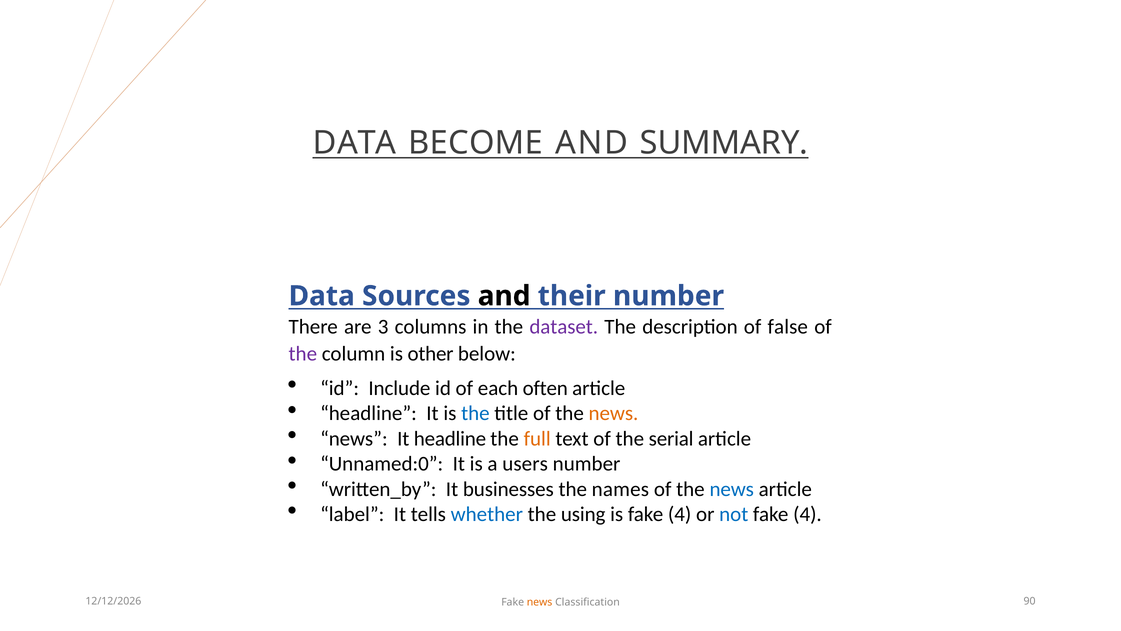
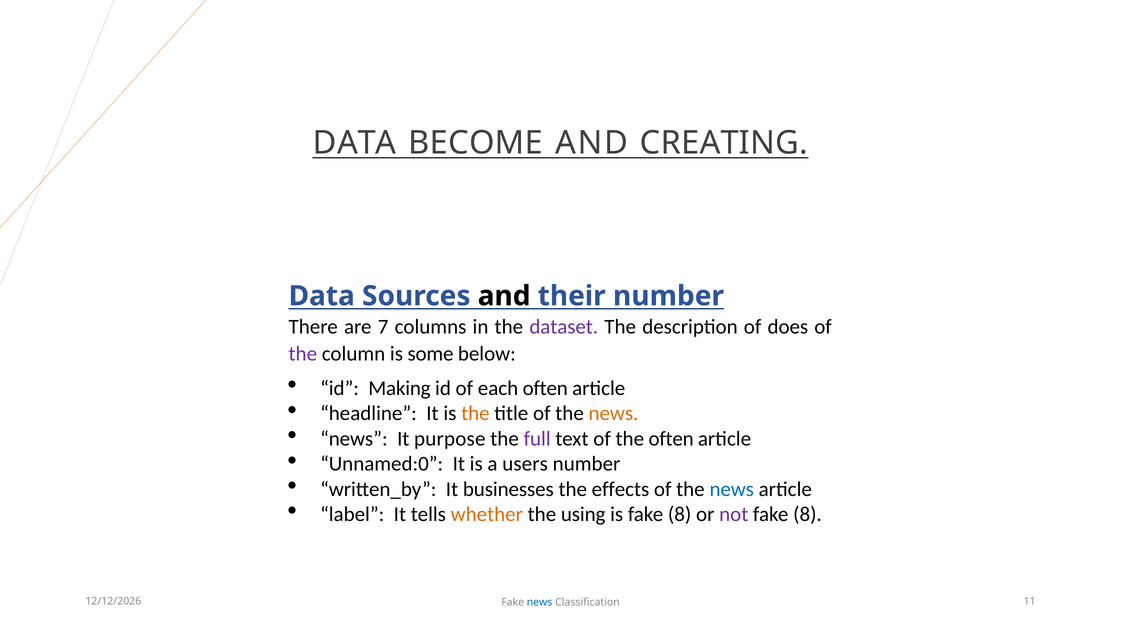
SUMMARY: SUMMARY -> CREATING
3: 3 -> 7
false: false -> does
other: other -> some
Include: Include -> Making
the at (475, 413) colour: blue -> orange
It headline: headline -> purpose
full colour: orange -> purple
the serial: serial -> often
names: names -> effects
whether colour: blue -> orange
is fake 4: 4 -> 8
not colour: blue -> purple
4 at (807, 514): 4 -> 8
news at (540, 602) colour: orange -> blue
90: 90 -> 11
